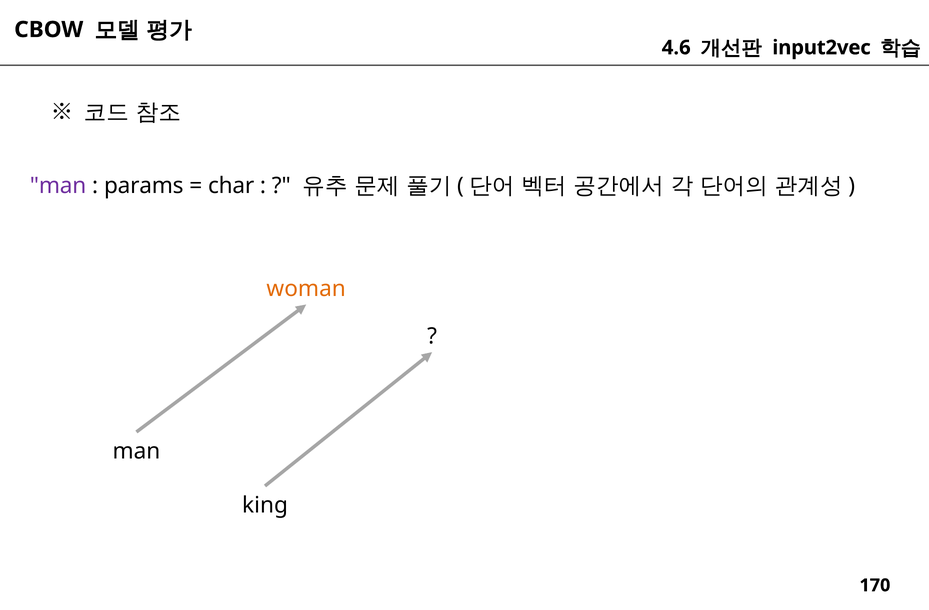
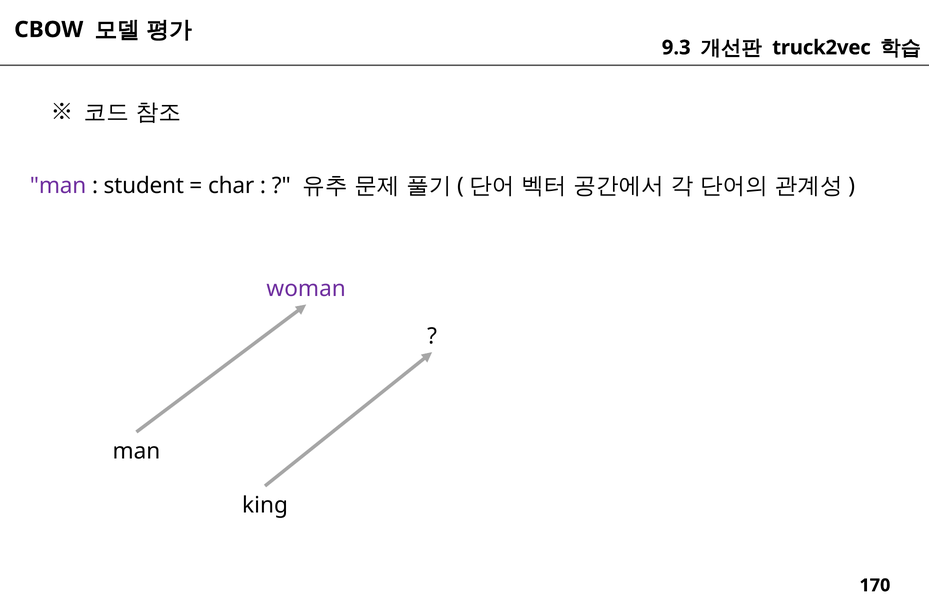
4.6: 4.6 -> 9.3
input2vec: input2vec -> truck2vec
params: params -> student
woman colour: orange -> purple
